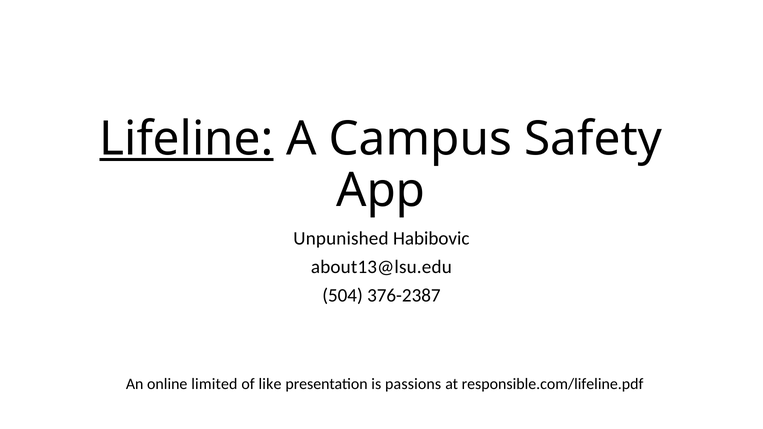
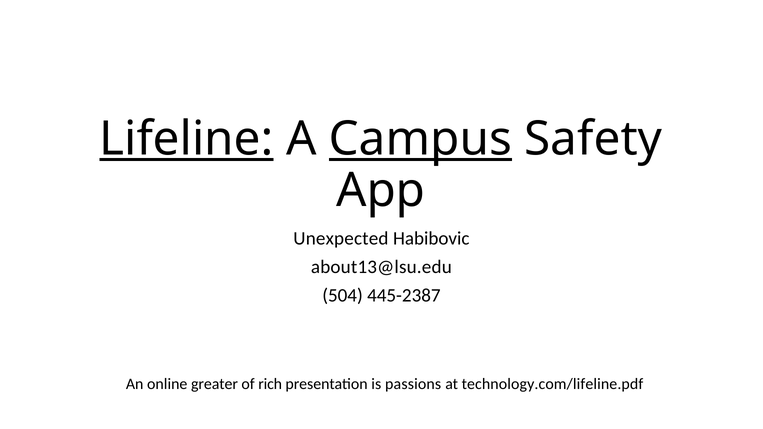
Campus underline: none -> present
Unpunished: Unpunished -> Unexpected
376-2387: 376-2387 -> 445-2387
limited: limited -> greater
like: like -> rich
responsible.com/lifeline.pdf: responsible.com/lifeline.pdf -> technology.com/lifeline.pdf
